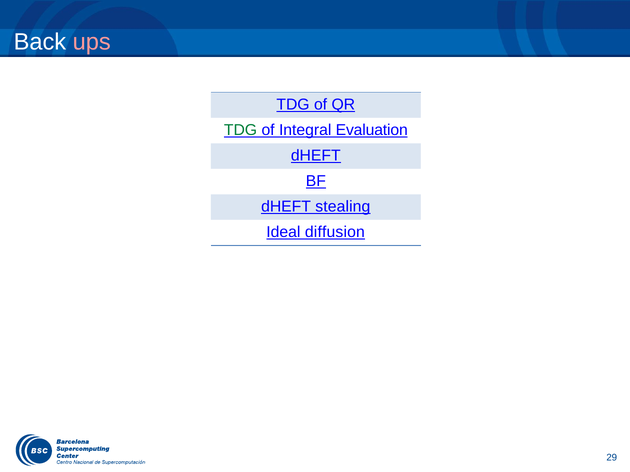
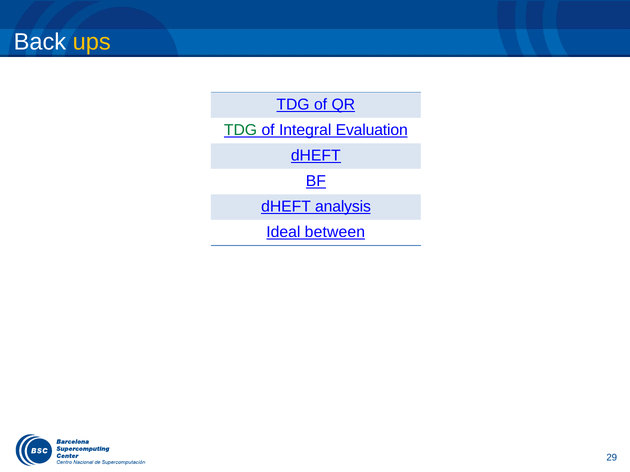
ups colour: pink -> yellow
stealing: stealing -> analysis
diffusion: diffusion -> between
